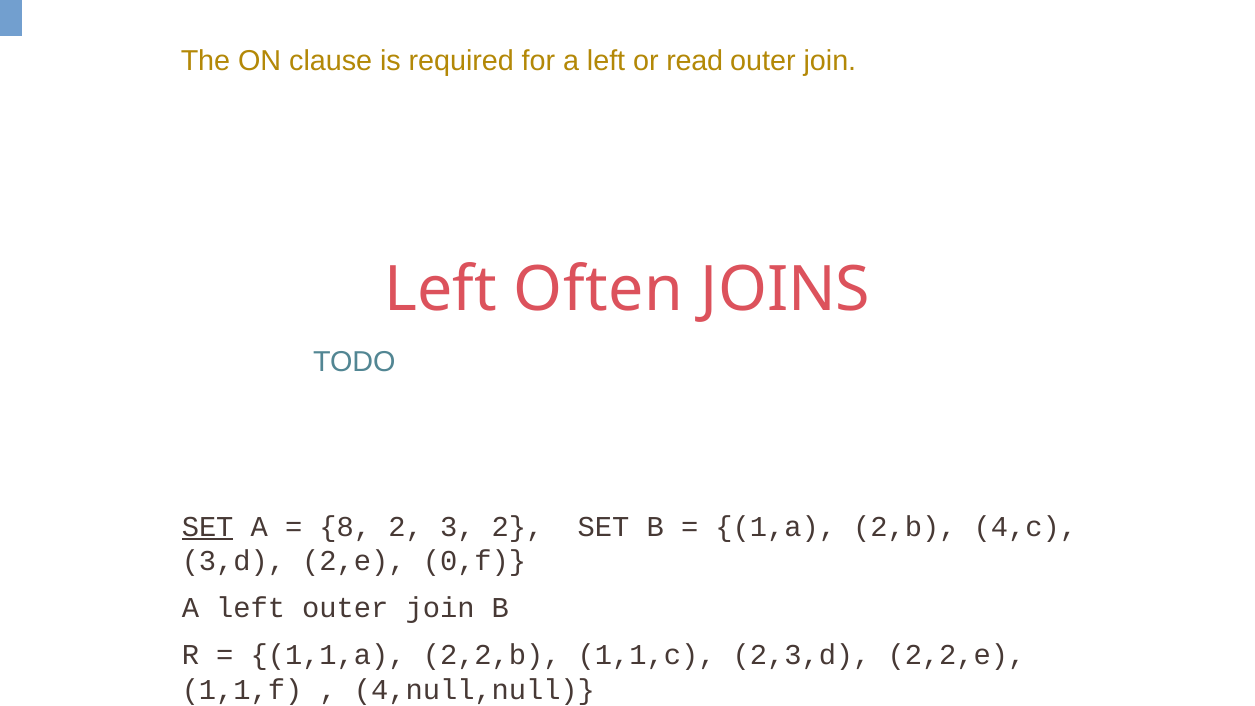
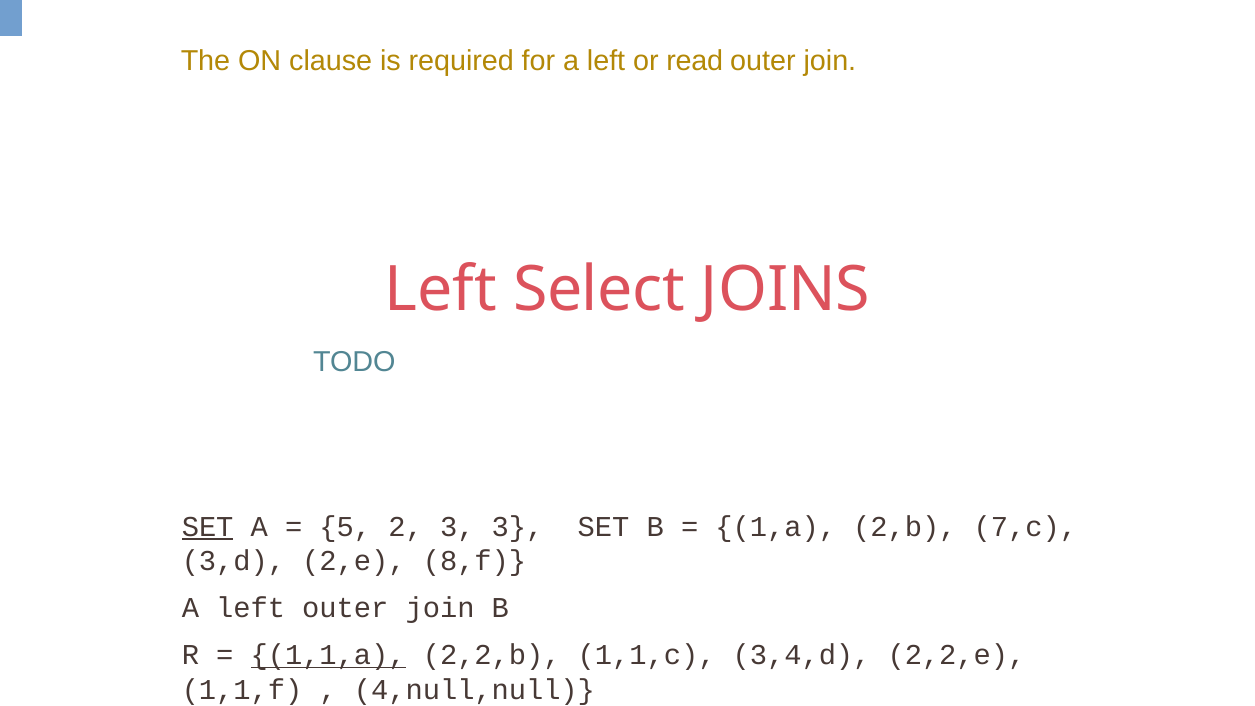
Often: Often -> Select
8: 8 -> 5
3 2: 2 -> 3
4,c: 4,c -> 7,c
0,f: 0,f -> 8,f
1,1,a underline: none -> present
2,3,d: 2,3,d -> 3,4,d
